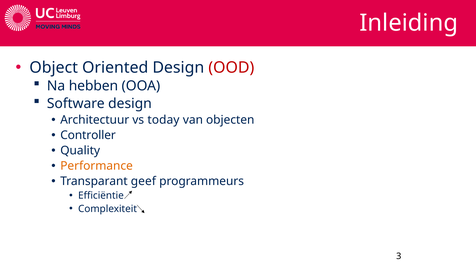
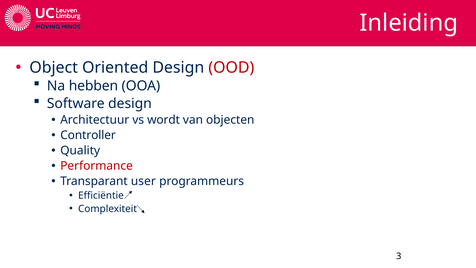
today: today -> wordt
Performance colour: orange -> red
geef: geef -> user
